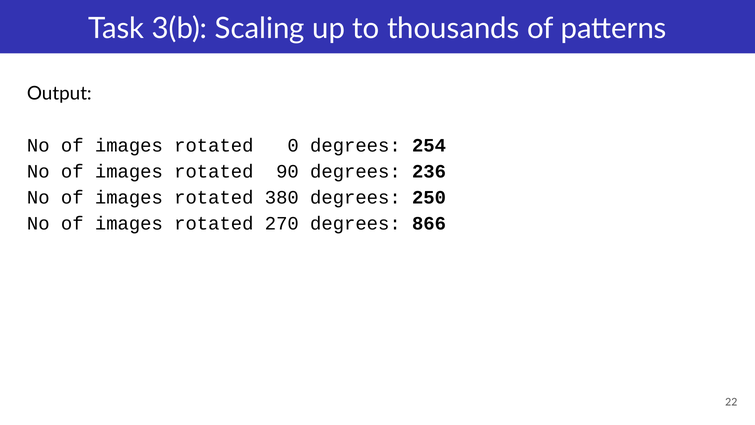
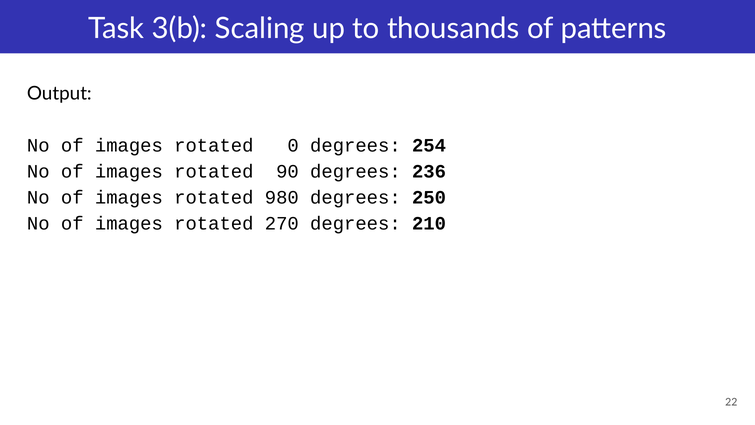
380: 380 -> 980
866: 866 -> 210
